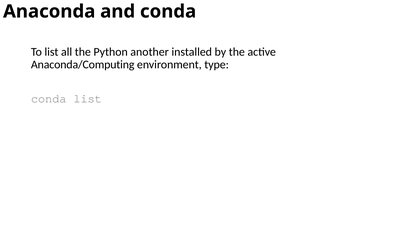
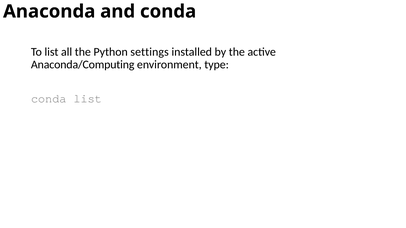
another: another -> settings
